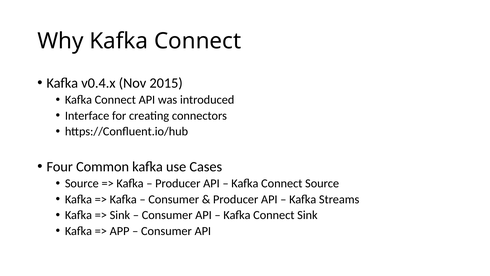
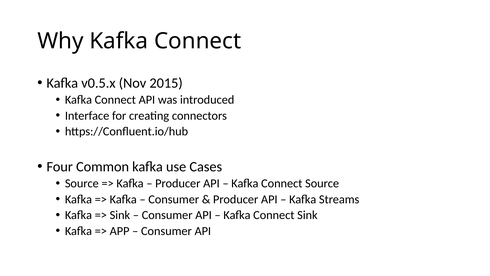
v0.4.x: v0.4.x -> v0.5.x
